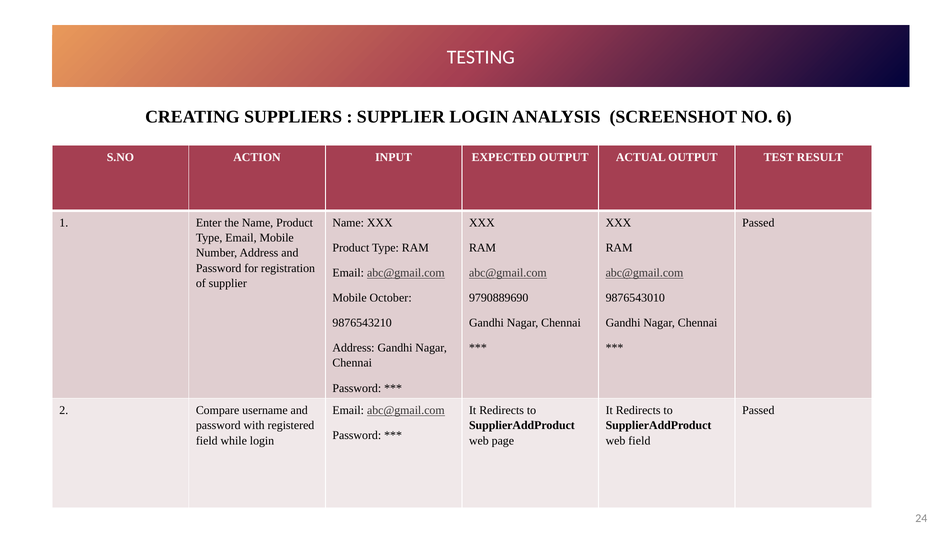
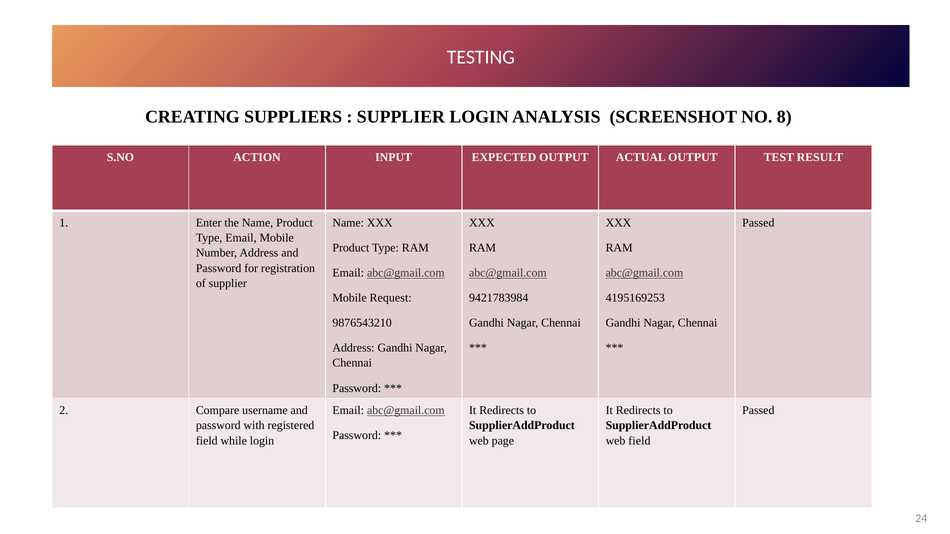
6: 6 -> 8
October: October -> Request
9790889690: 9790889690 -> 9421783984
9876543010: 9876543010 -> 4195169253
